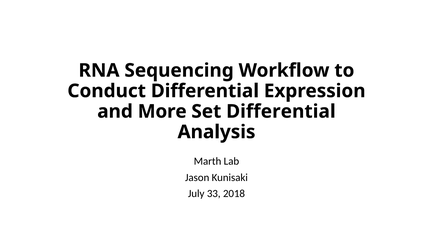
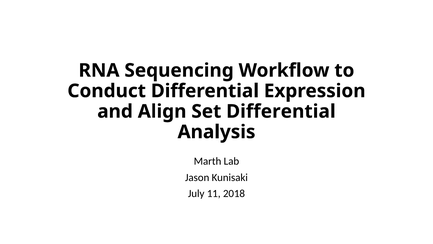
More: More -> Align
33: 33 -> 11
